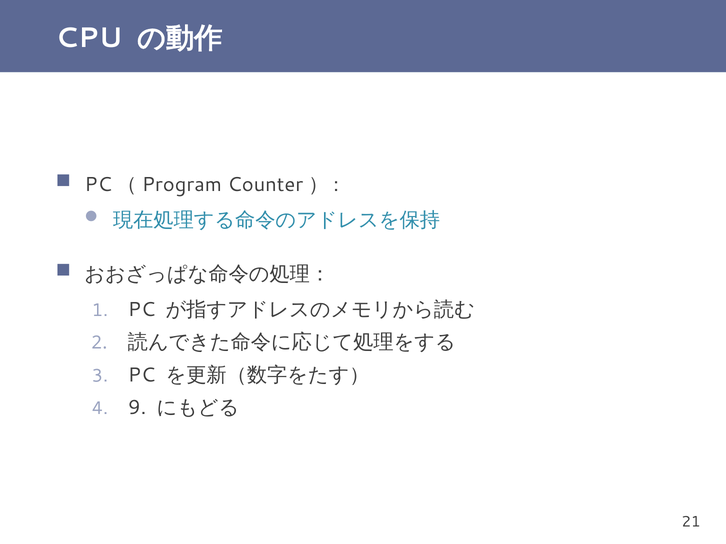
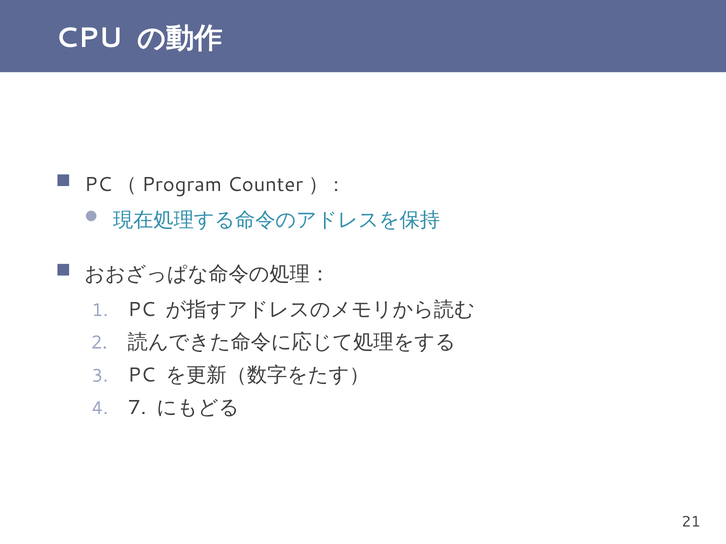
9: 9 -> 7
